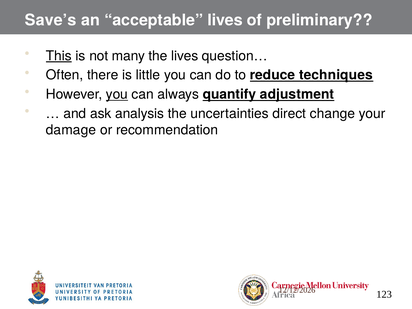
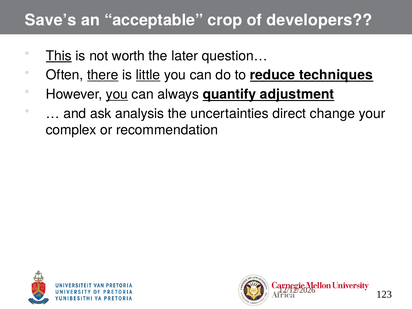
acceptable lives: lives -> crop
preliminary: preliminary -> developers
many: many -> worth
the lives: lives -> later
there underline: none -> present
little underline: none -> present
damage: damage -> complex
